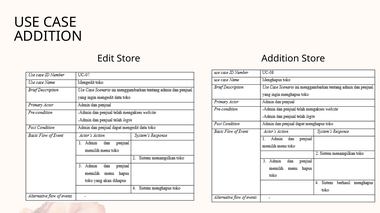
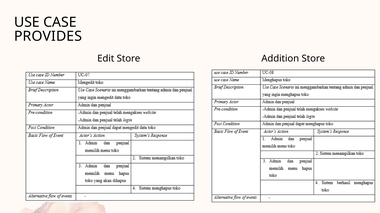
ADDITION at (48, 36): ADDITION -> PROVIDES
